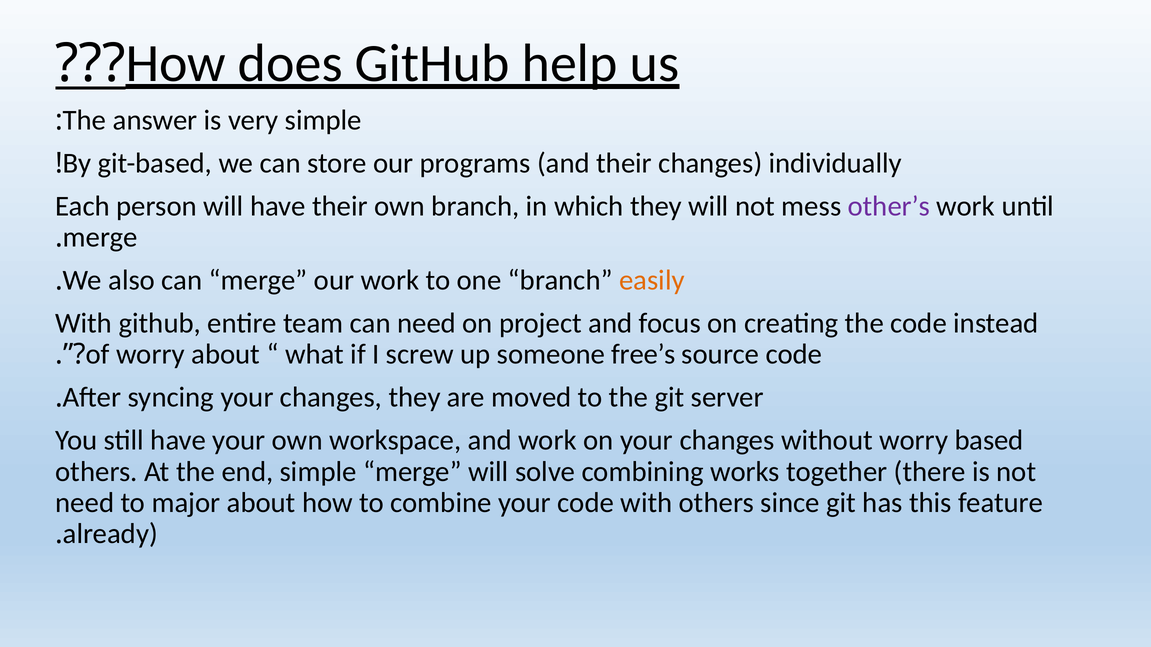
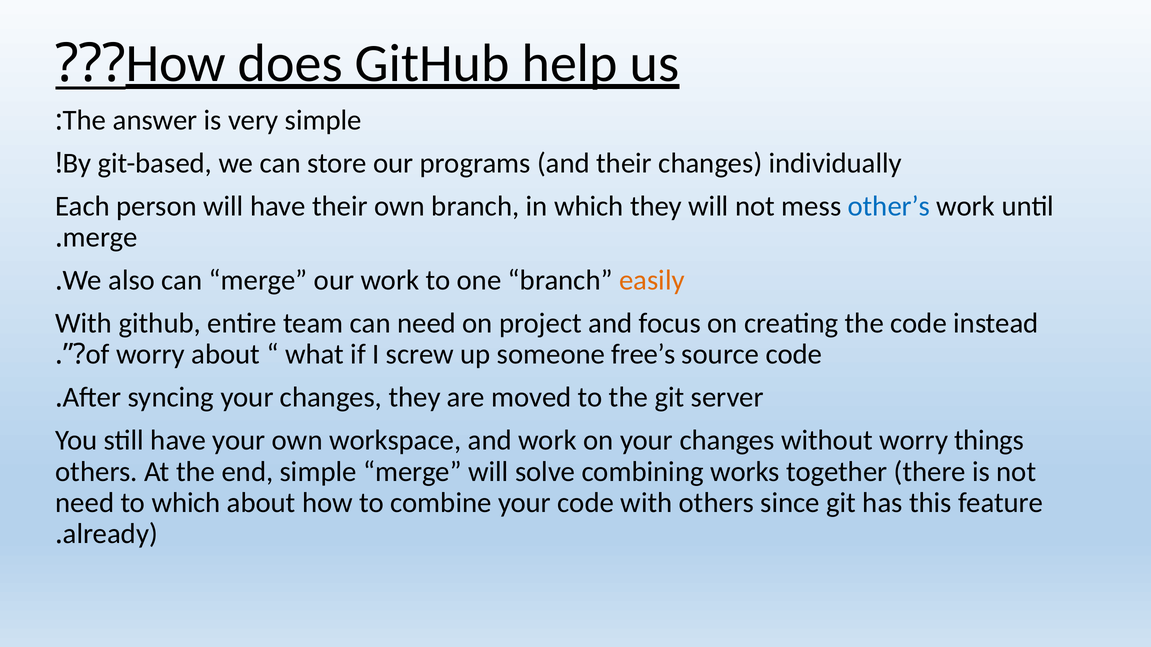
other’s colour: purple -> blue
based: based -> things
to major: major -> which
